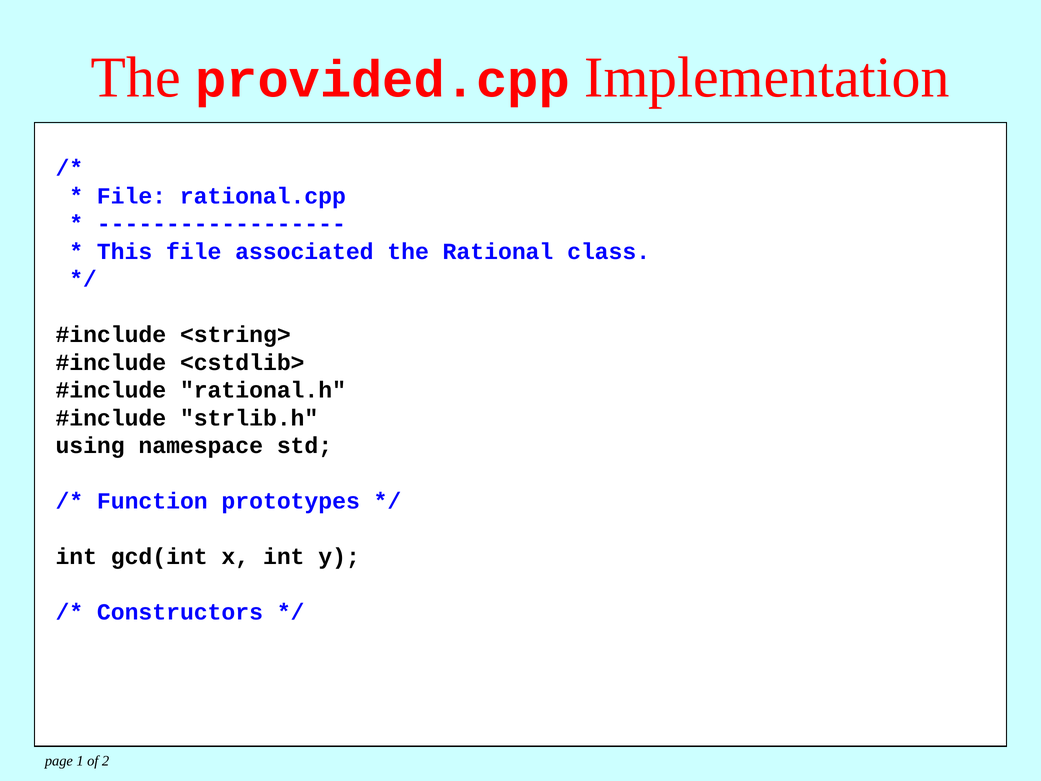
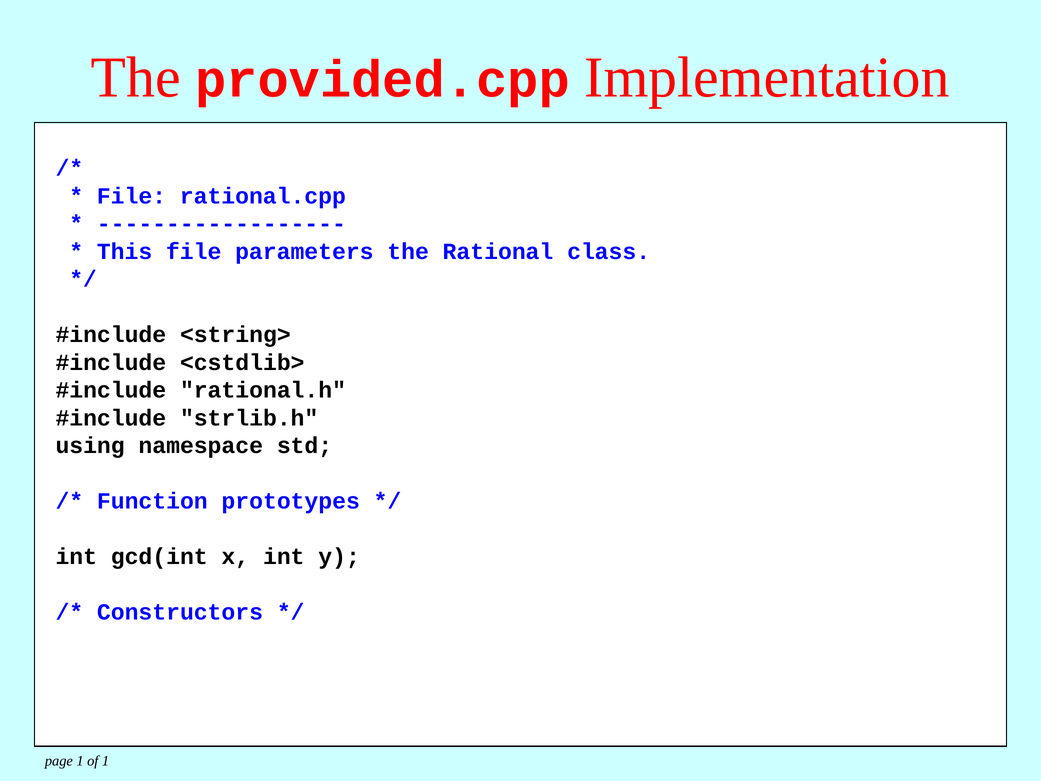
associated: associated -> parameters
of 2: 2 -> 1
